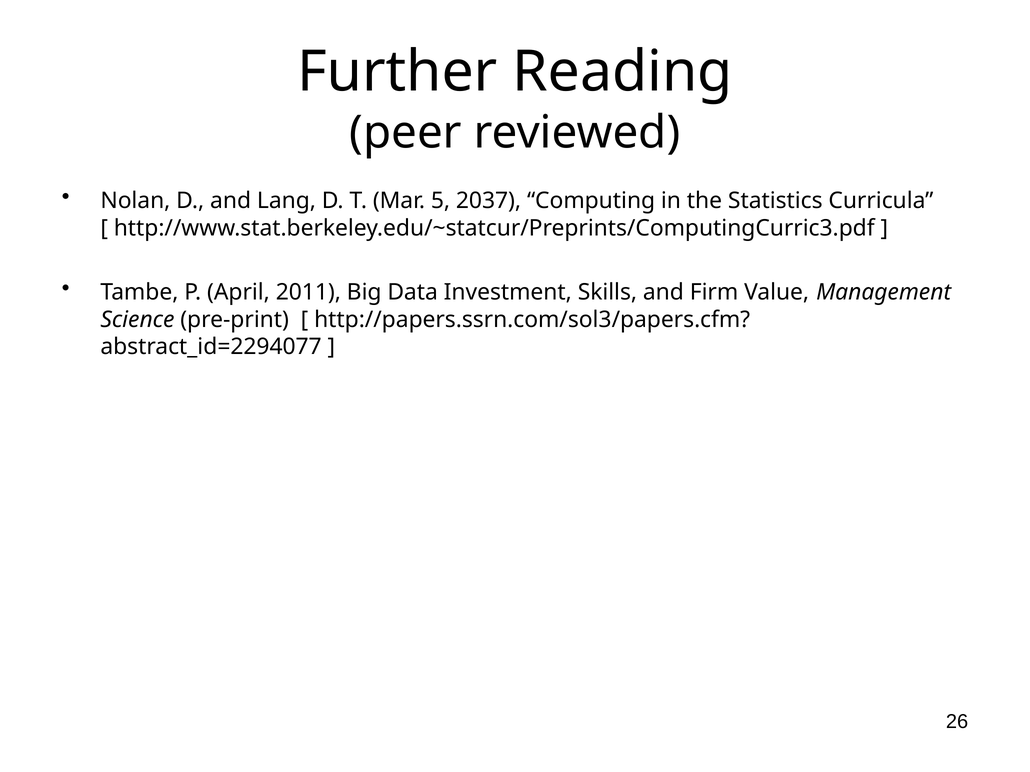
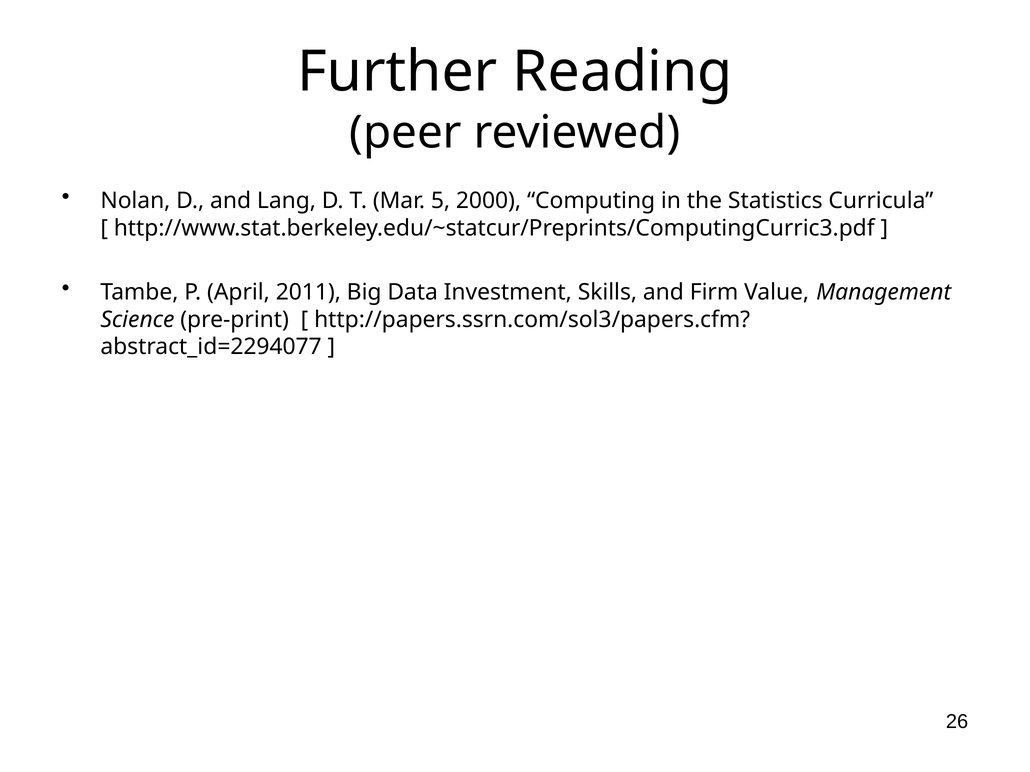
2037: 2037 -> 2000
